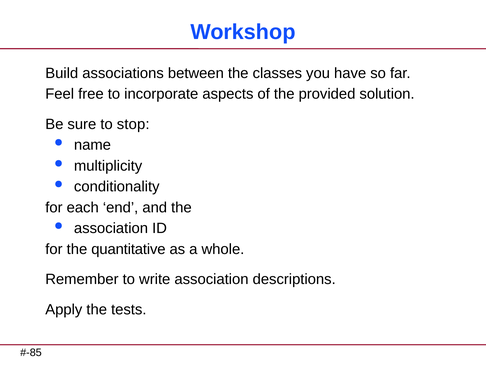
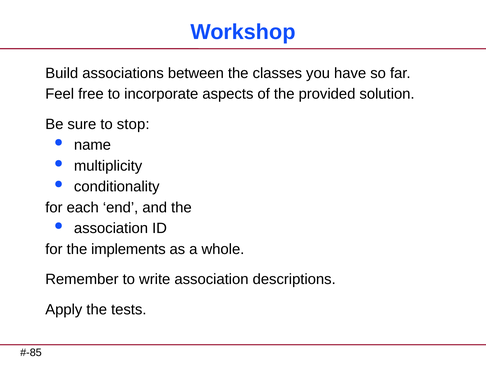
quantitative: quantitative -> implements
